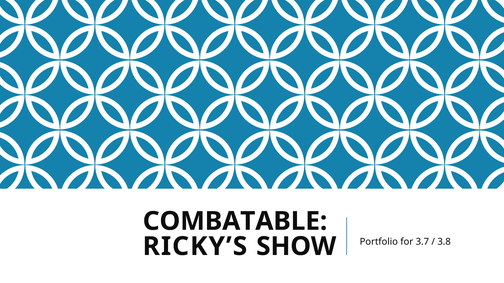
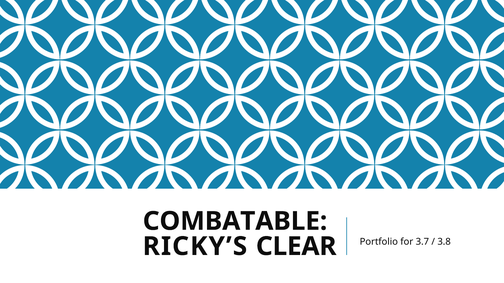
SHOW: SHOW -> CLEAR
